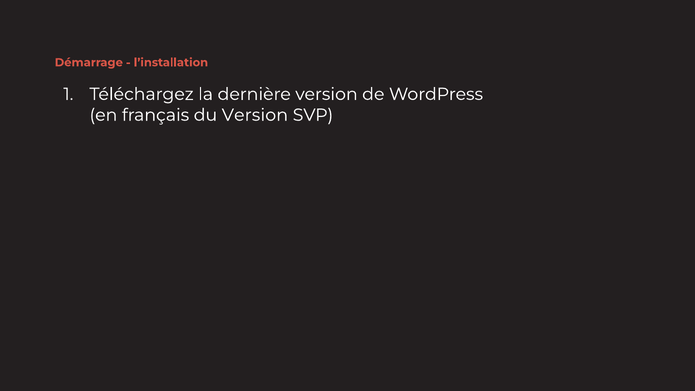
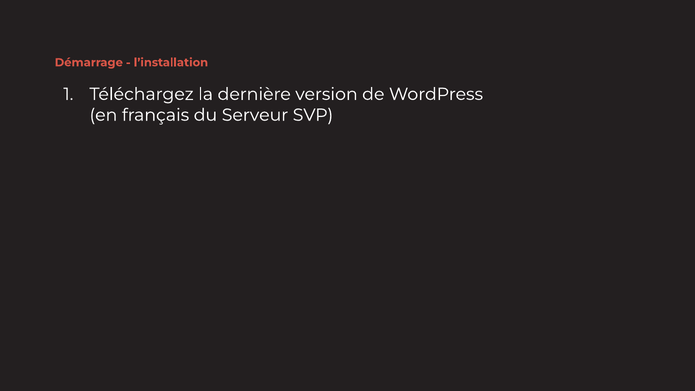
du Version: Version -> Serveur
